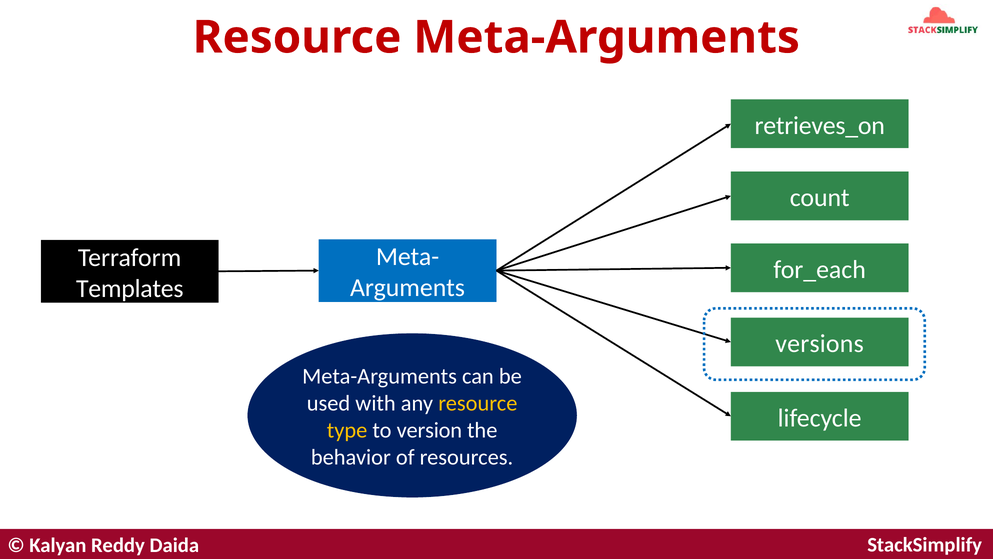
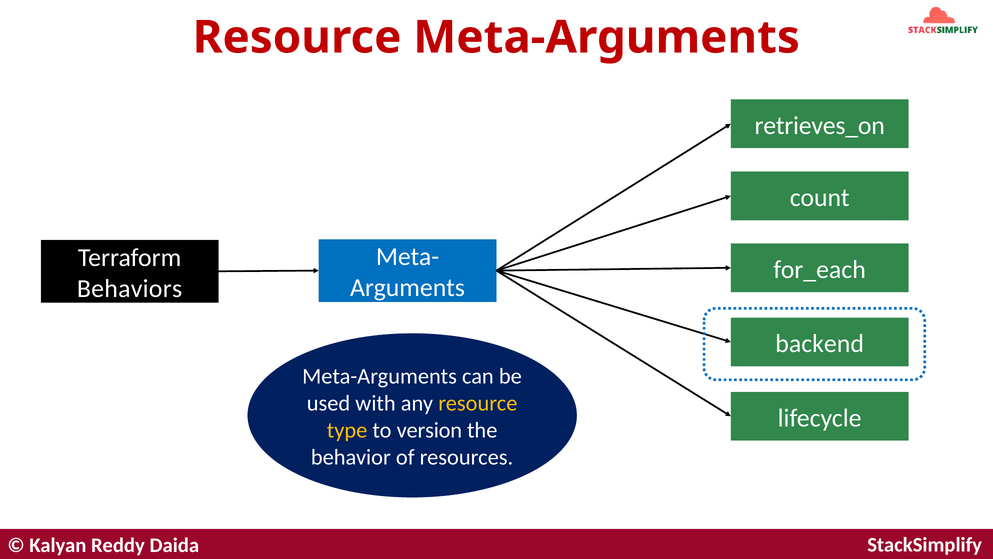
Templates: Templates -> Behaviors
versions: versions -> backend
